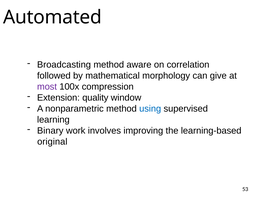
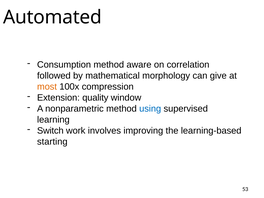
Broadcasting: Broadcasting -> Consumption
most colour: purple -> orange
Binary: Binary -> Switch
original: original -> starting
